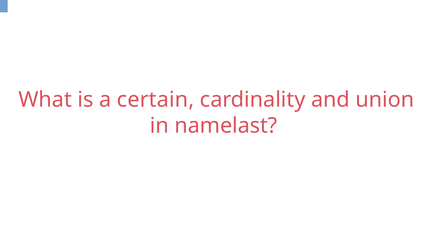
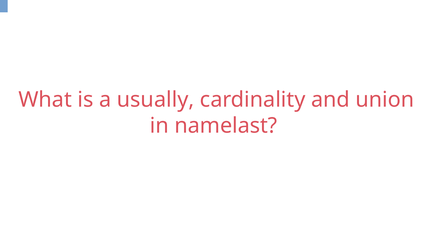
certain: certain -> usually
